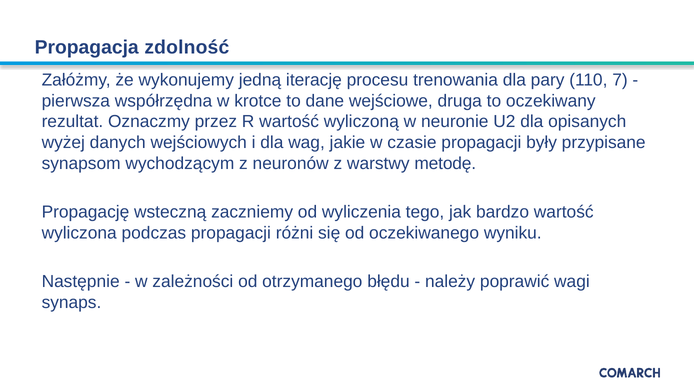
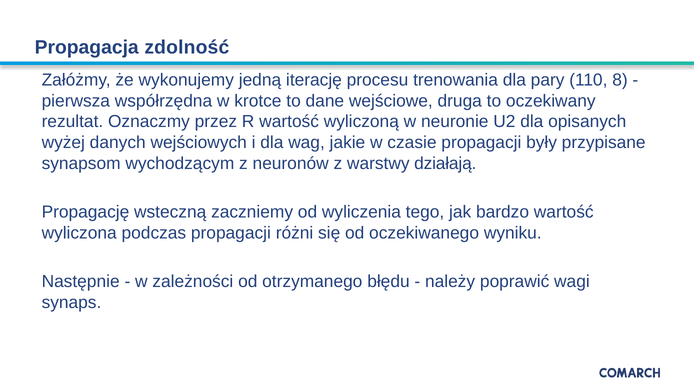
7: 7 -> 8
metodę: metodę -> działają
